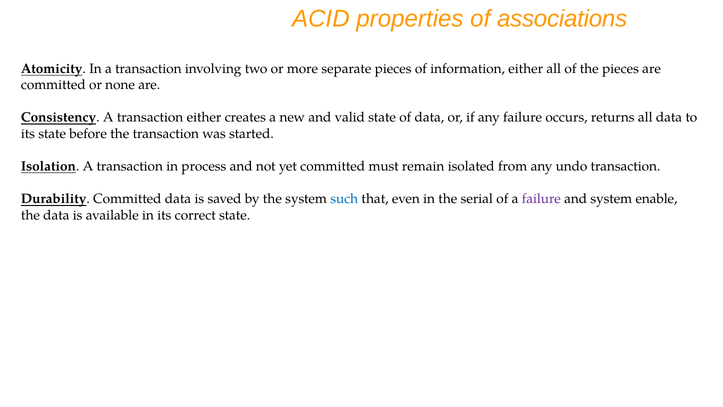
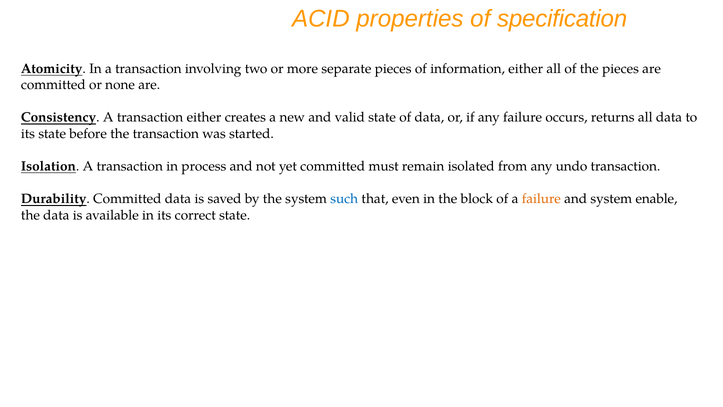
associations: associations -> specification
serial: serial -> block
failure at (541, 199) colour: purple -> orange
